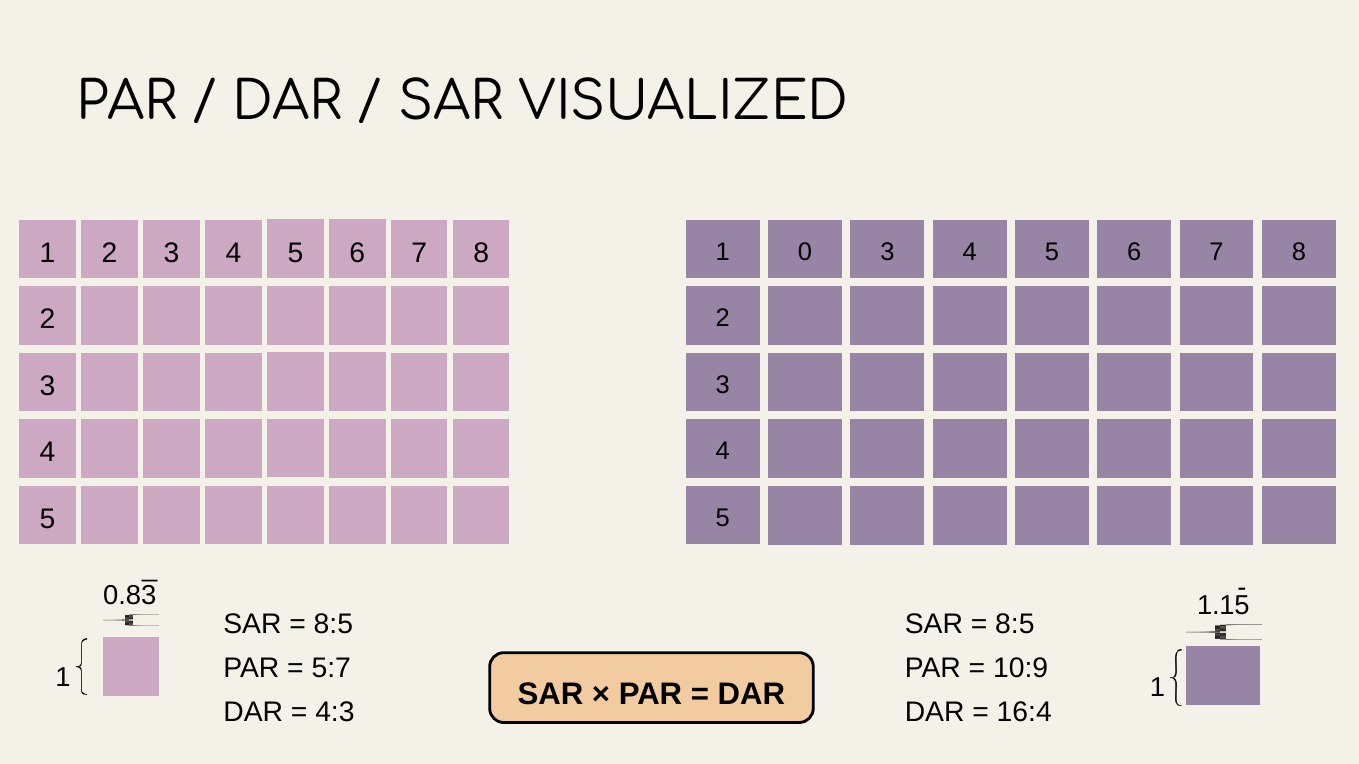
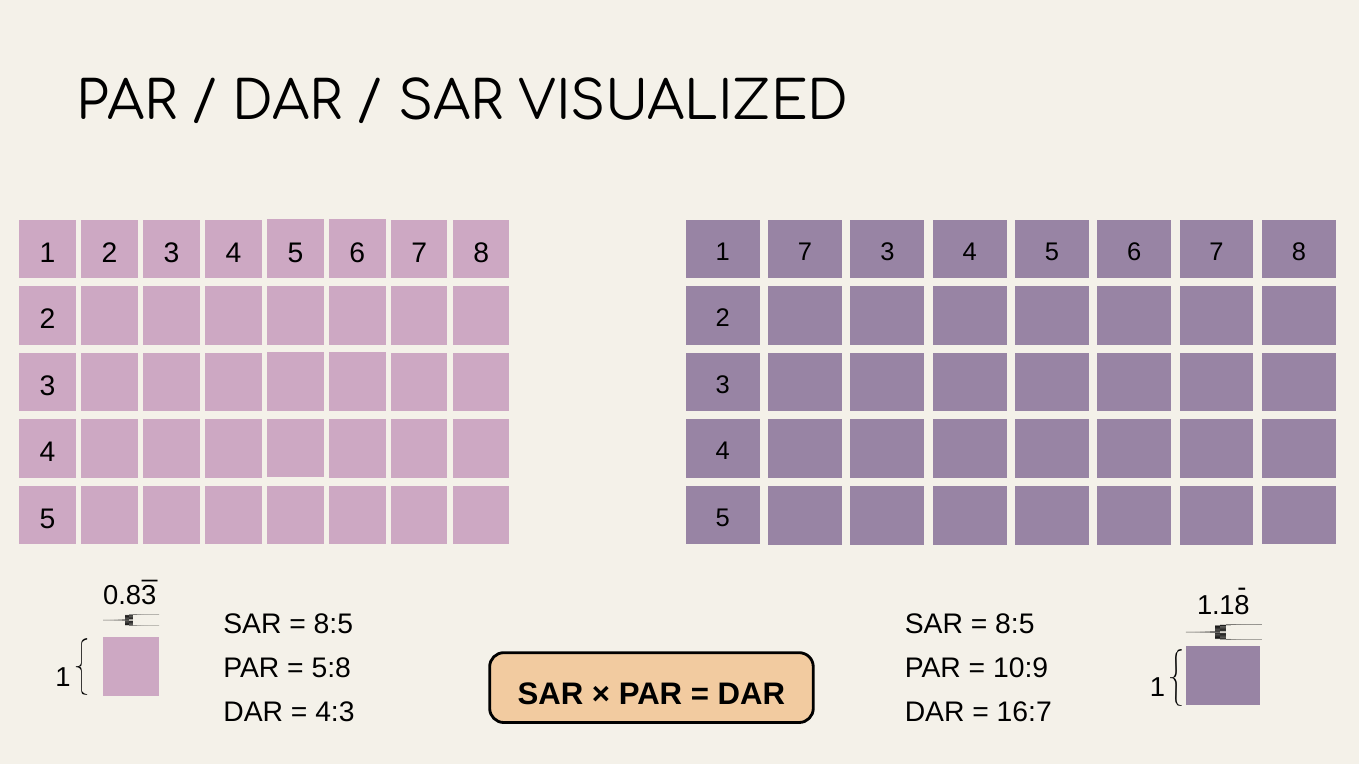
1 0: 0 -> 7
1.15: 1.15 -> 1.18
5:7: 5:7 -> 5:8
16:4: 16:4 -> 16:7
